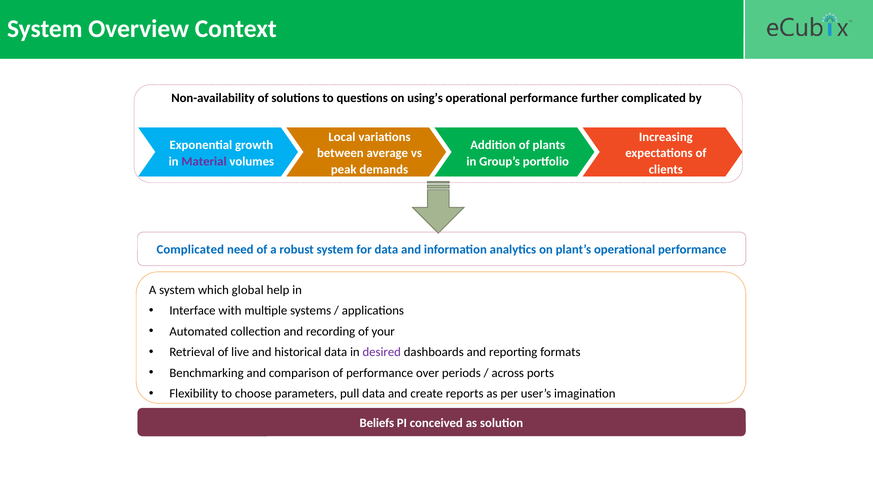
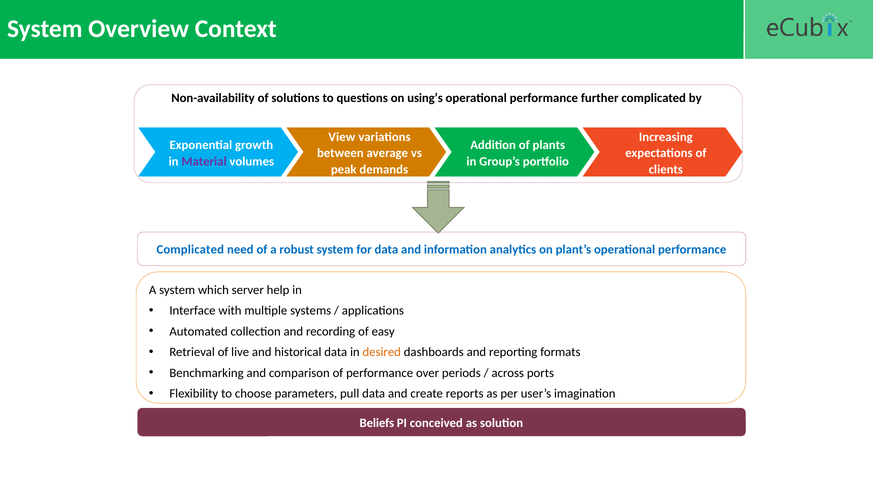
Local: Local -> View
global: global -> server
your: your -> easy
desired colour: purple -> orange
